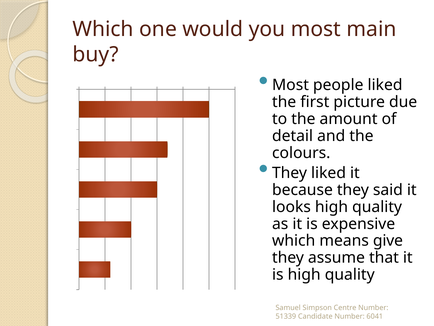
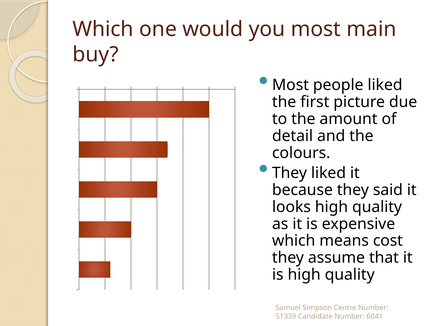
give: give -> cost
